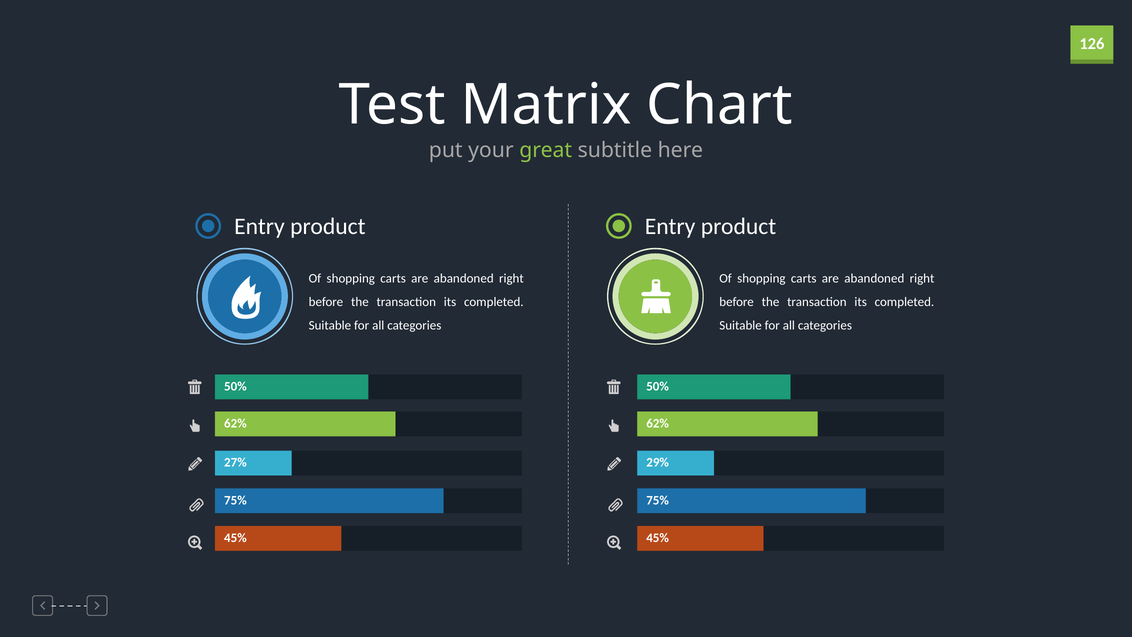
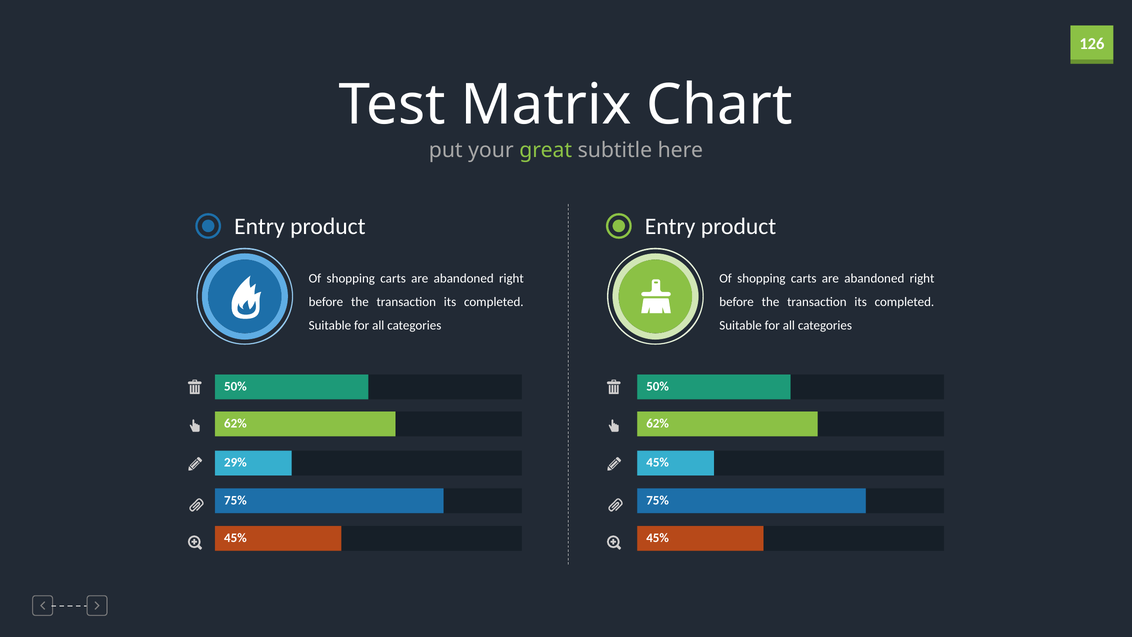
27%: 27% -> 29%
29% at (658, 462): 29% -> 45%
